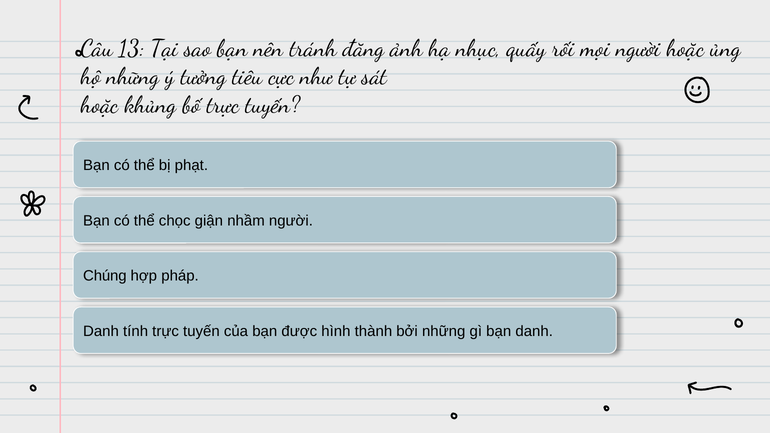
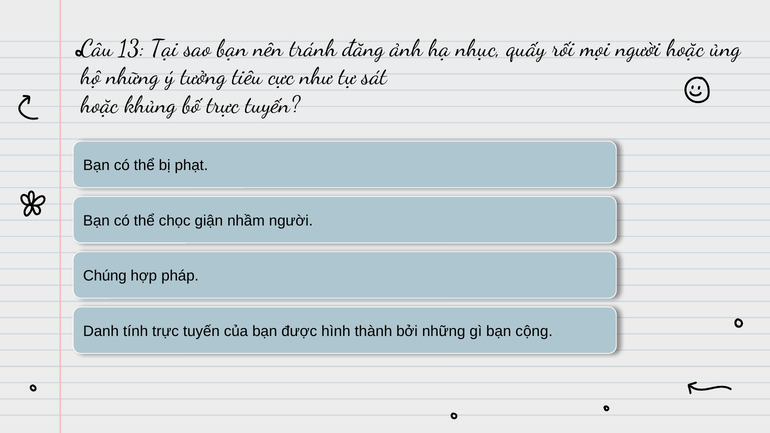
bạn danh: danh -> cộng
